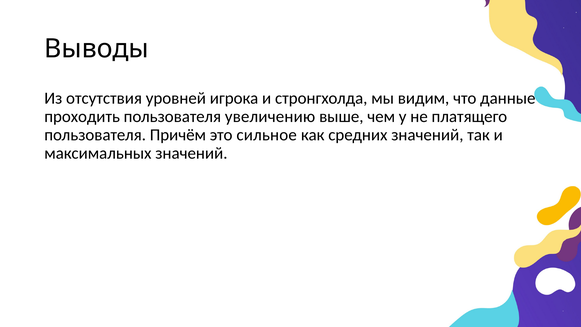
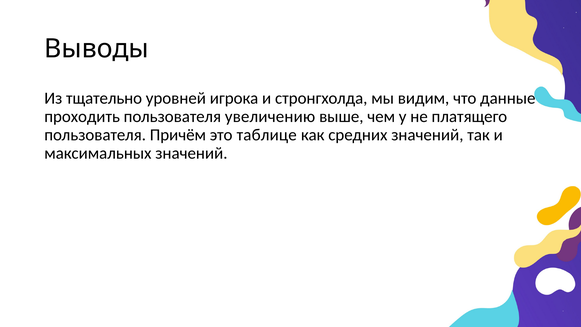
отсутствия: отсутствия -> тщательно
сильное: сильное -> таблице
